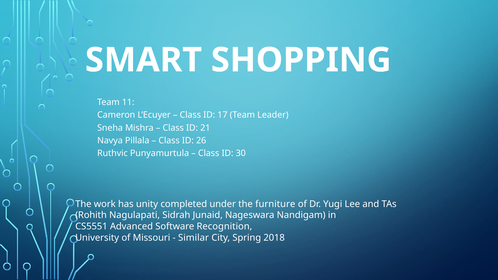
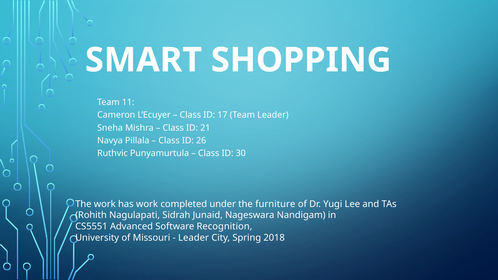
has unity: unity -> work
Similar at (194, 238): Similar -> Leader
